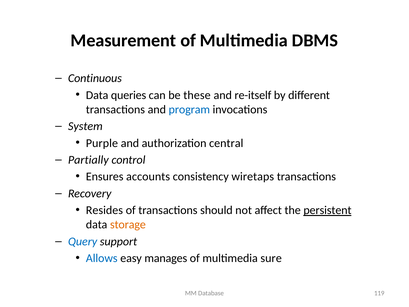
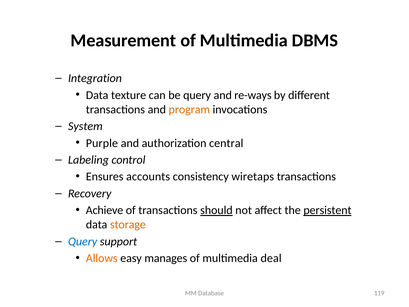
Continuous: Continuous -> Integration
queries: queries -> texture
be these: these -> query
re-itself: re-itself -> re-ways
program colour: blue -> orange
Partially: Partially -> Labeling
Resides: Resides -> Achieve
should underline: none -> present
Allows colour: blue -> orange
sure: sure -> deal
